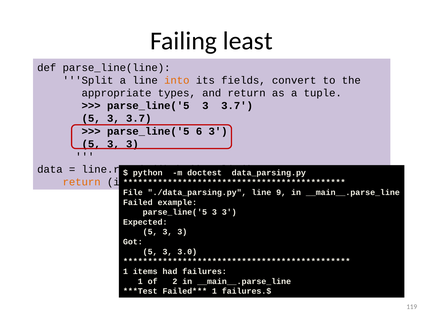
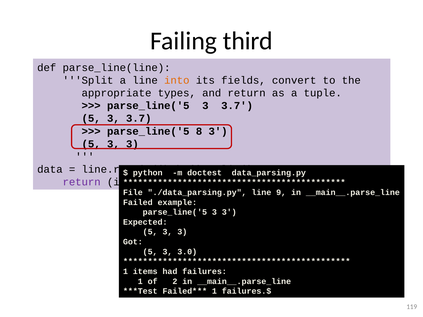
least: least -> third
6: 6 -> 8
return at (82, 182) colour: orange -> purple
